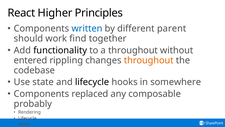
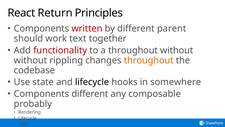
Higher: Higher -> Return
written colour: blue -> red
find: find -> text
functionality colour: black -> red
entered at (31, 60): entered -> without
Components replaced: replaced -> different
